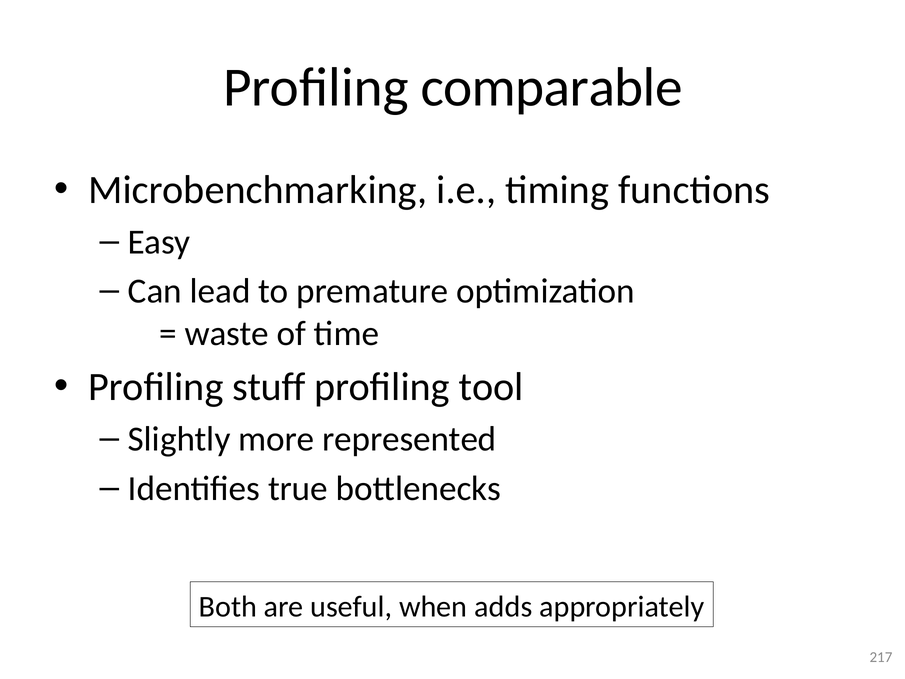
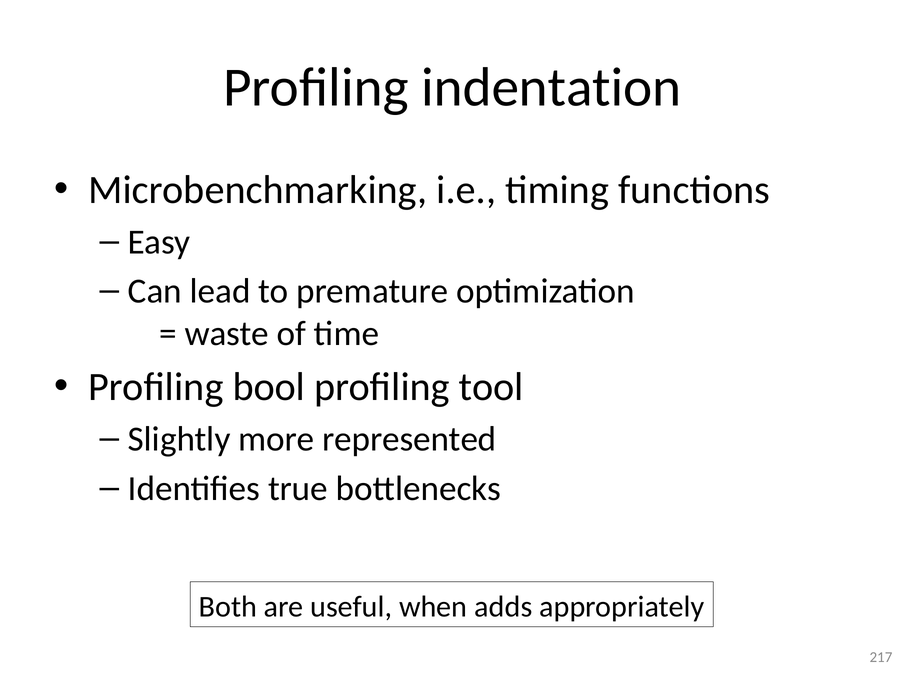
comparable: comparable -> indentation
stuff: stuff -> bool
